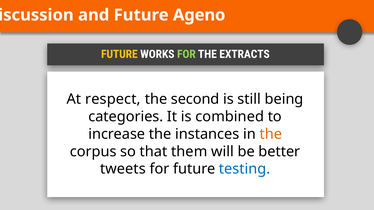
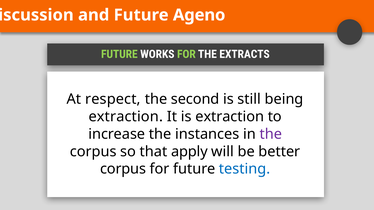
FUTURE at (119, 54) colour: yellow -> light green
categories at (126, 117): categories -> extraction
is combined: combined -> extraction
the at (271, 134) colour: orange -> purple
them: them -> apply
tweets at (123, 169): tweets -> corpus
